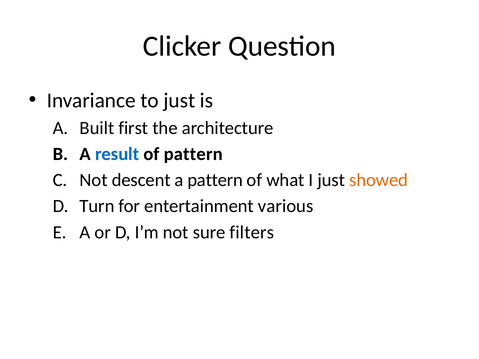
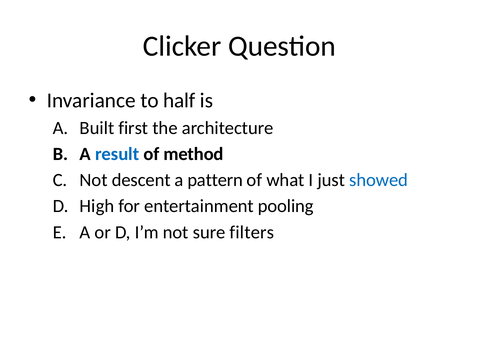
to just: just -> half
of pattern: pattern -> method
showed colour: orange -> blue
Turn: Turn -> High
various: various -> pooling
